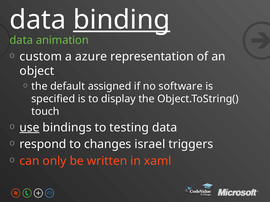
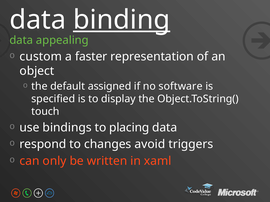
animation: animation -> appealing
azure: azure -> faster
use underline: present -> none
testing: testing -> placing
israel: israel -> avoid
